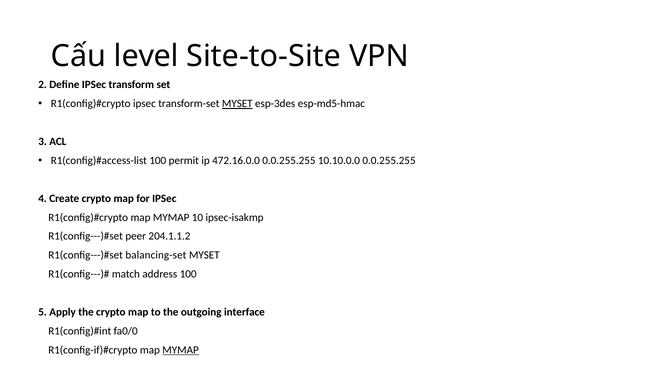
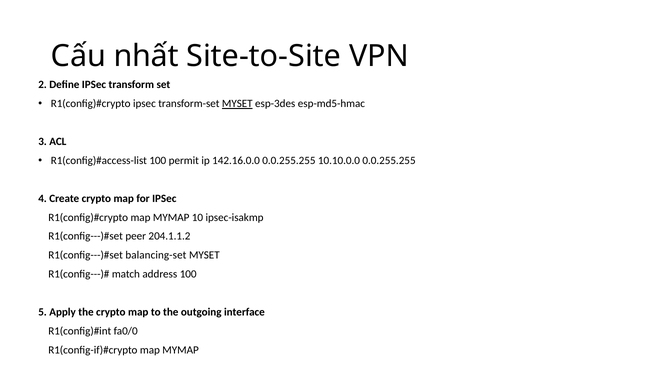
level: level -> nhất
472.16.0.0: 472.16.0.0 -> 142.16.0.0
MYMAP at (181, 350) underline: present -> none
